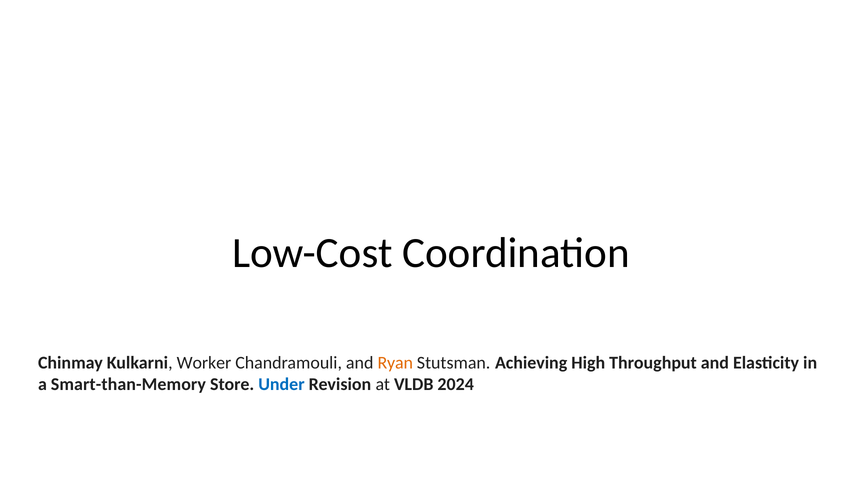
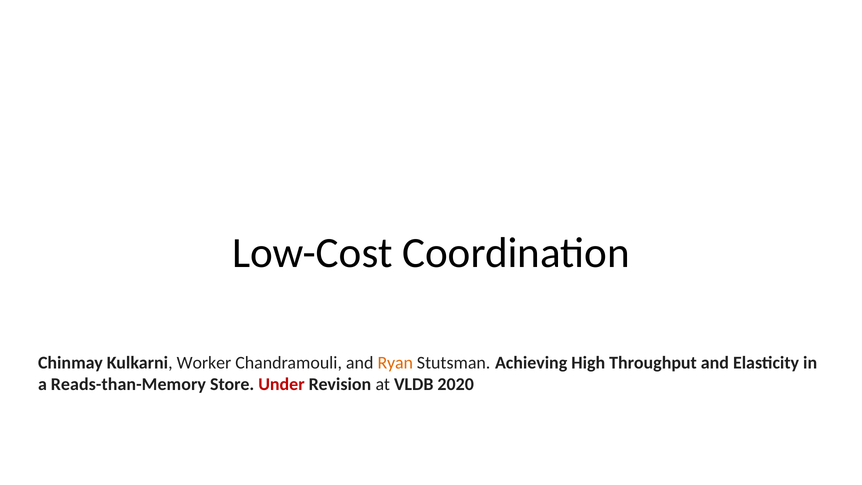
Smart-than-Memory: Smart-than-Memory -> Reads-than-Memory
Under colour: blue -> red
2024: 2024 -> 2020
